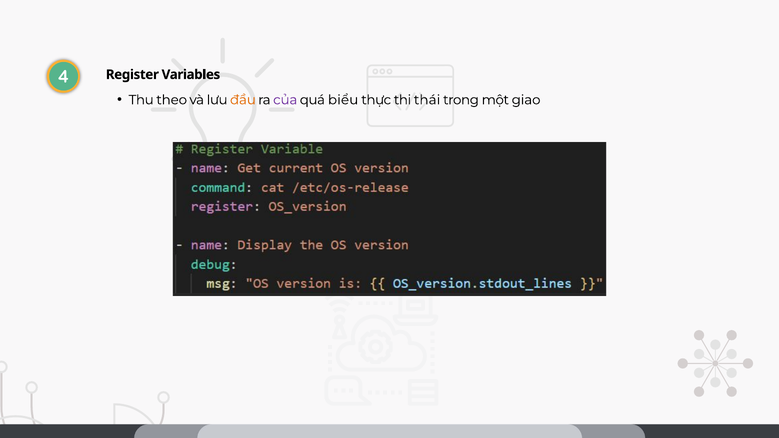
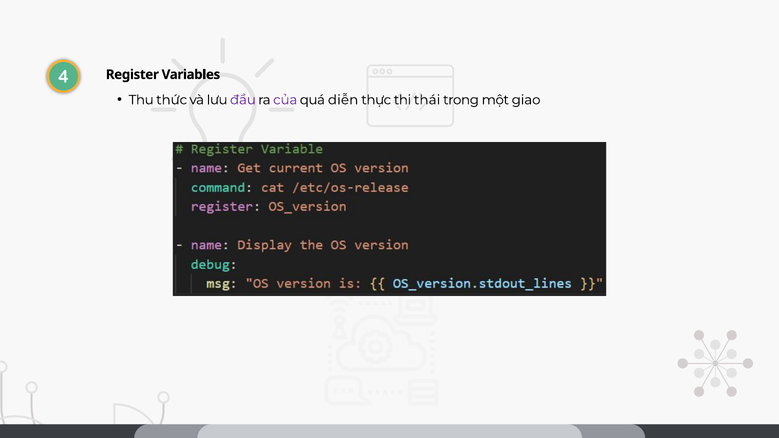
theo: theo -> thức
đầu colour: orange -> purple
biểu: biểu -> diễn
